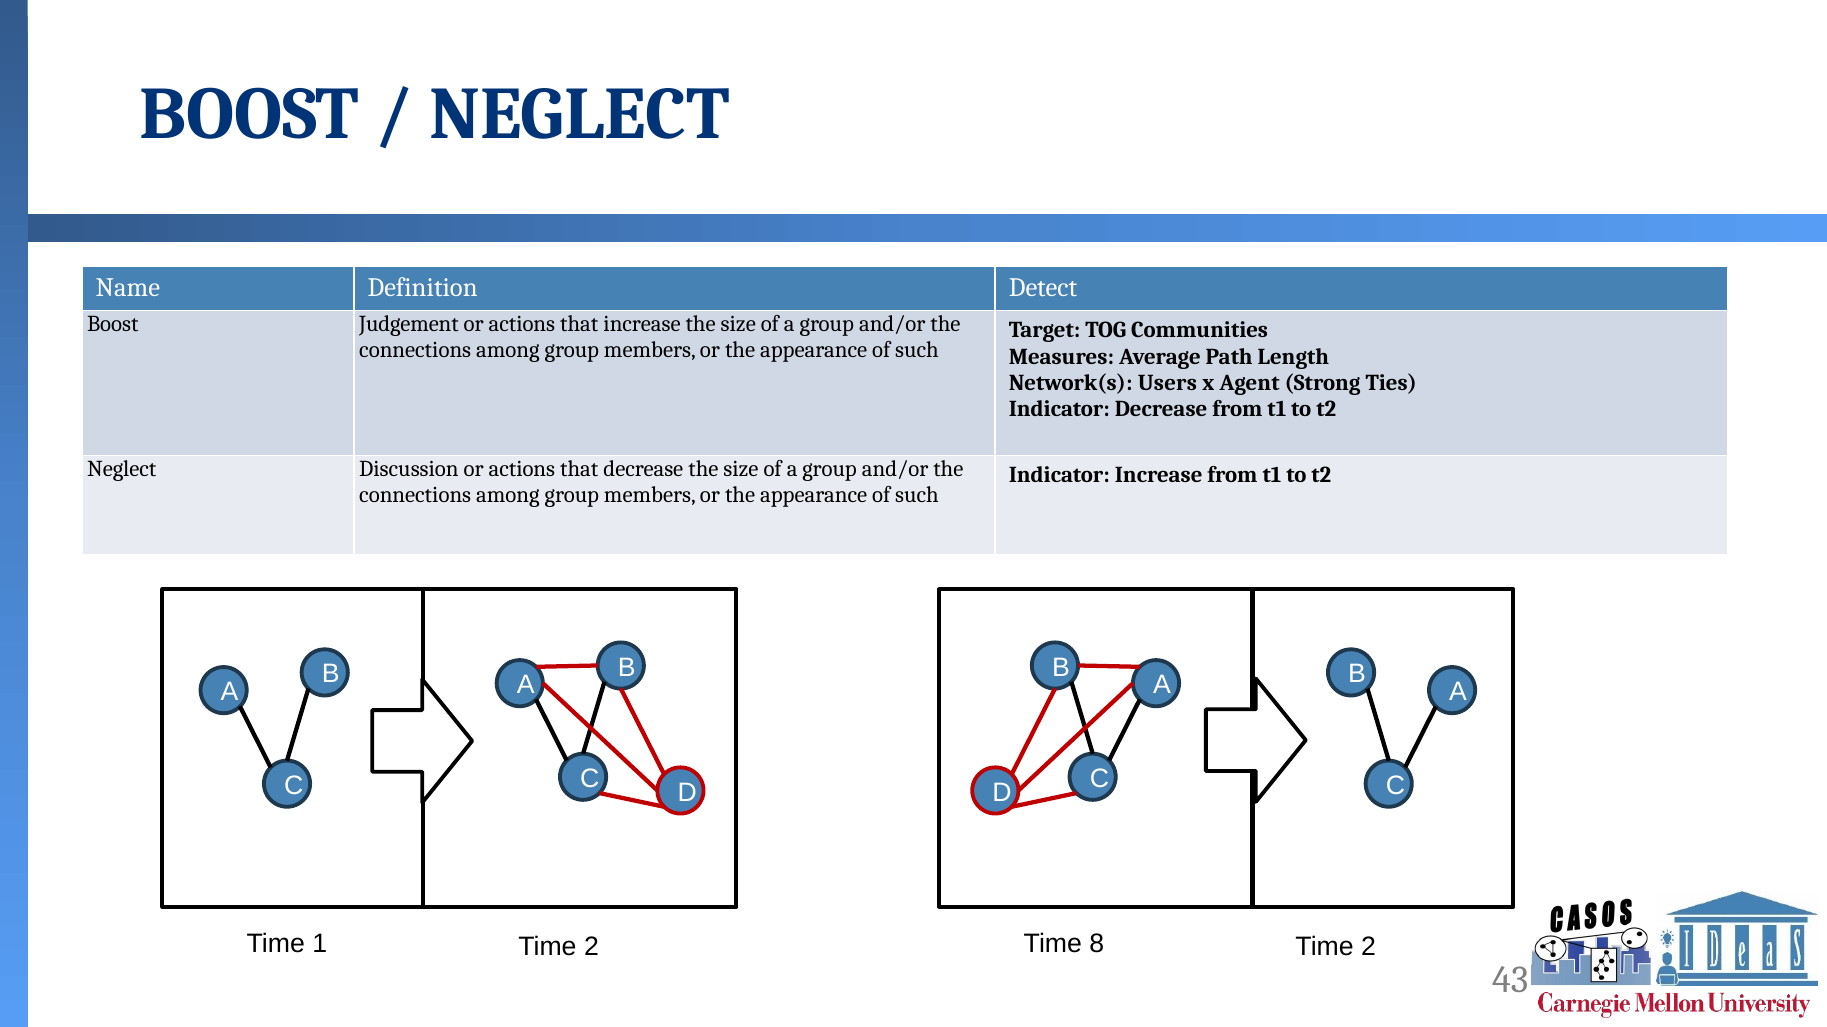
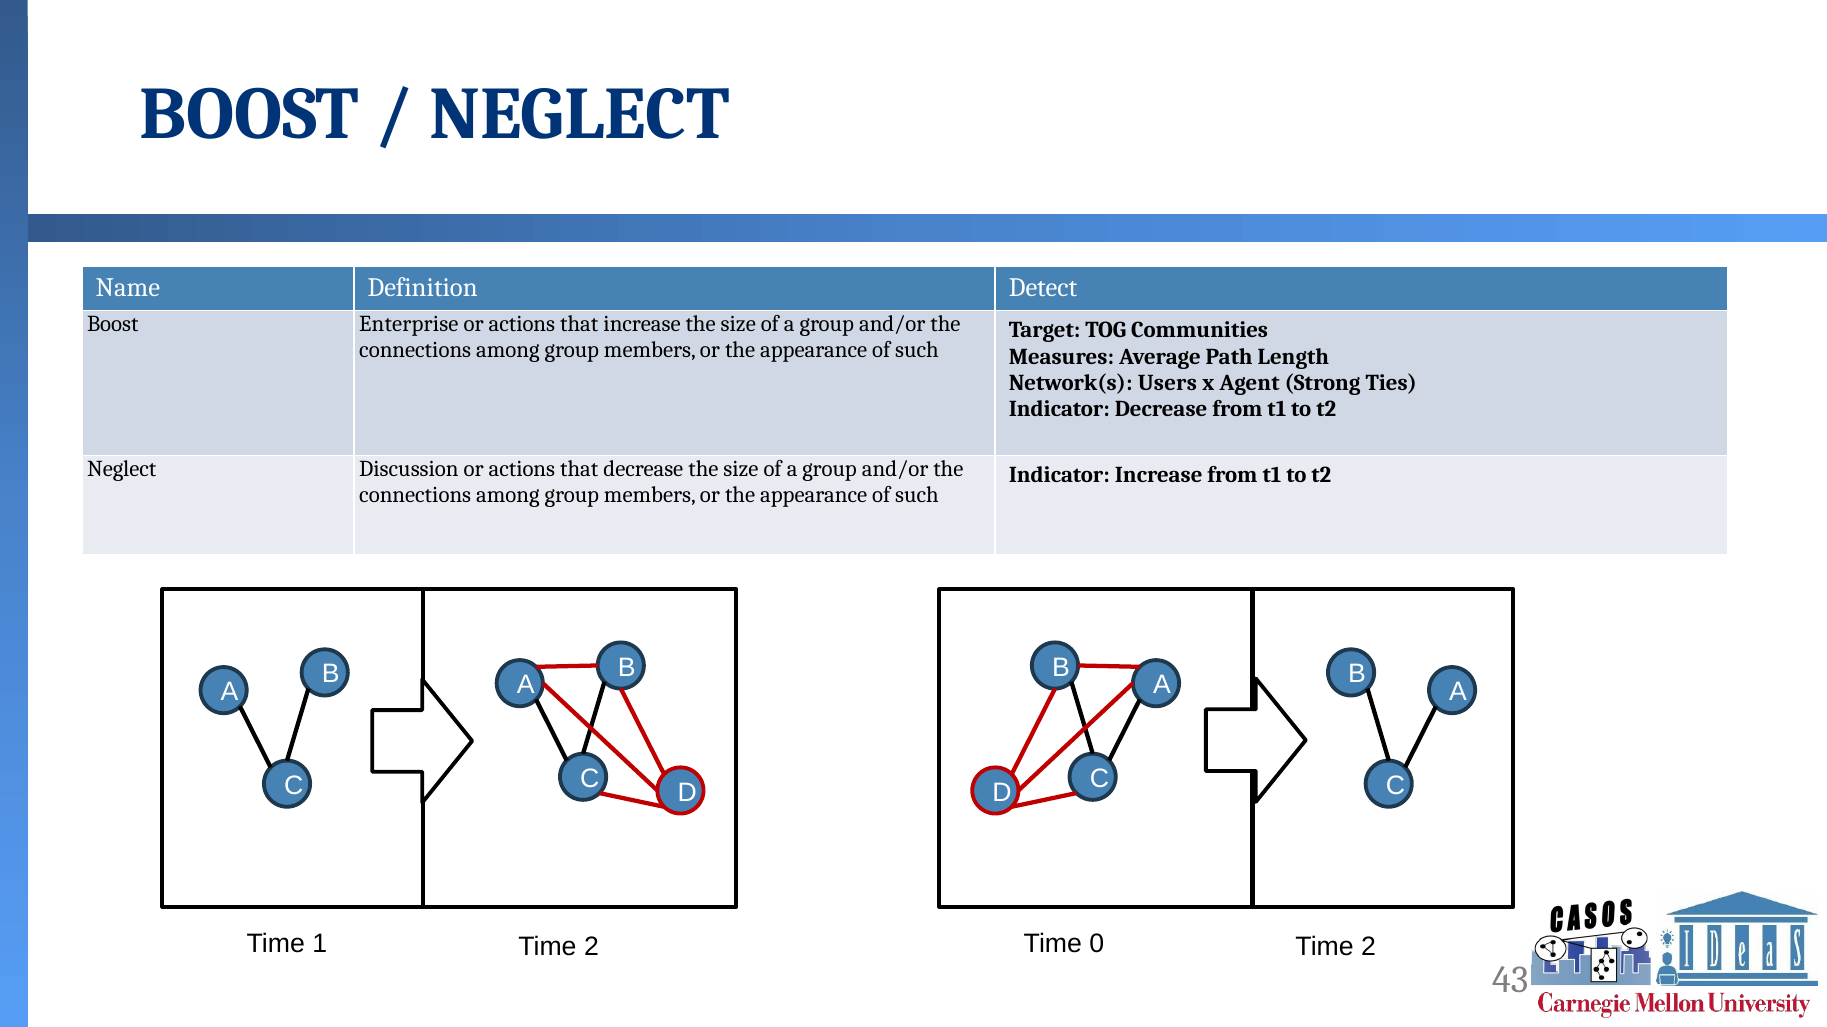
Judgement: Judgement -> Enterprise
8: 8 -> 0
